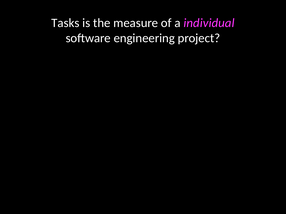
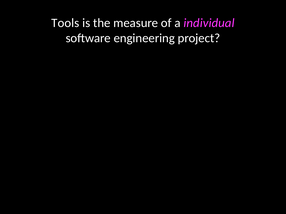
Tasks: Tasks -> Tools
